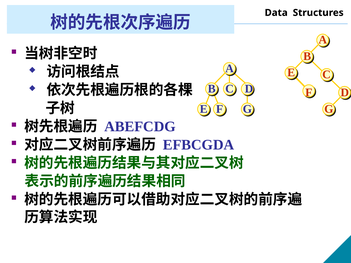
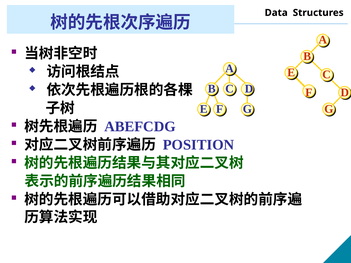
EFBCGDA: EFBCGDA -> POSITION
